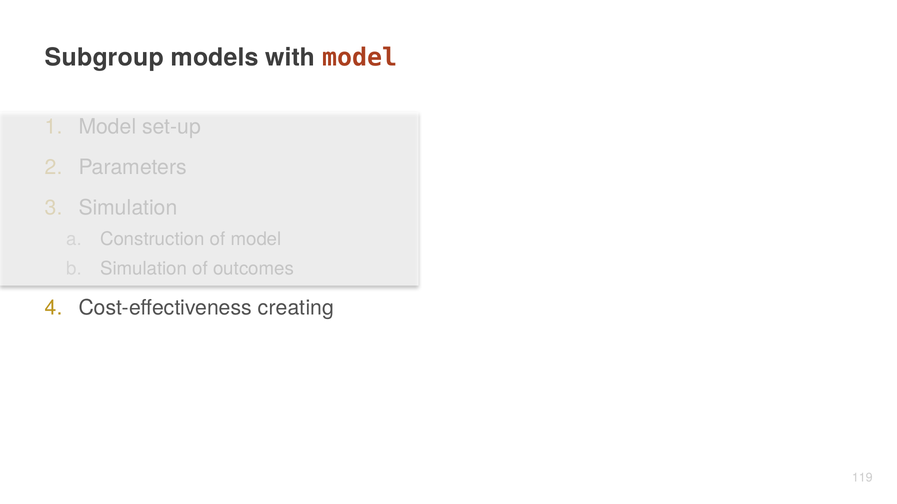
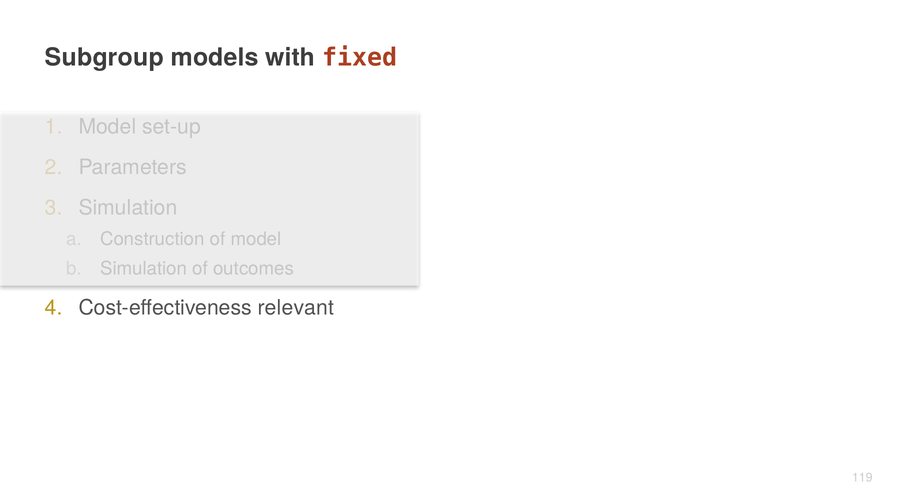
with model: model -> fixed
creating: creating -> relevant
